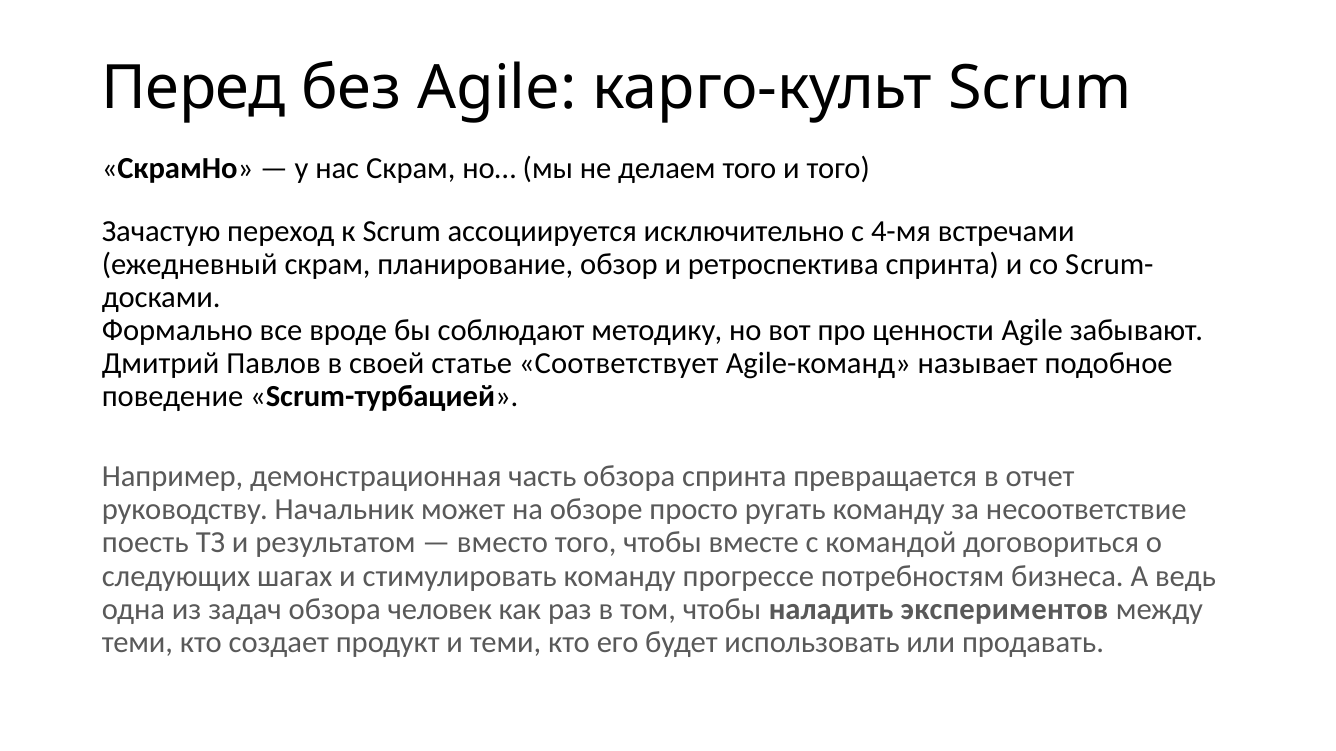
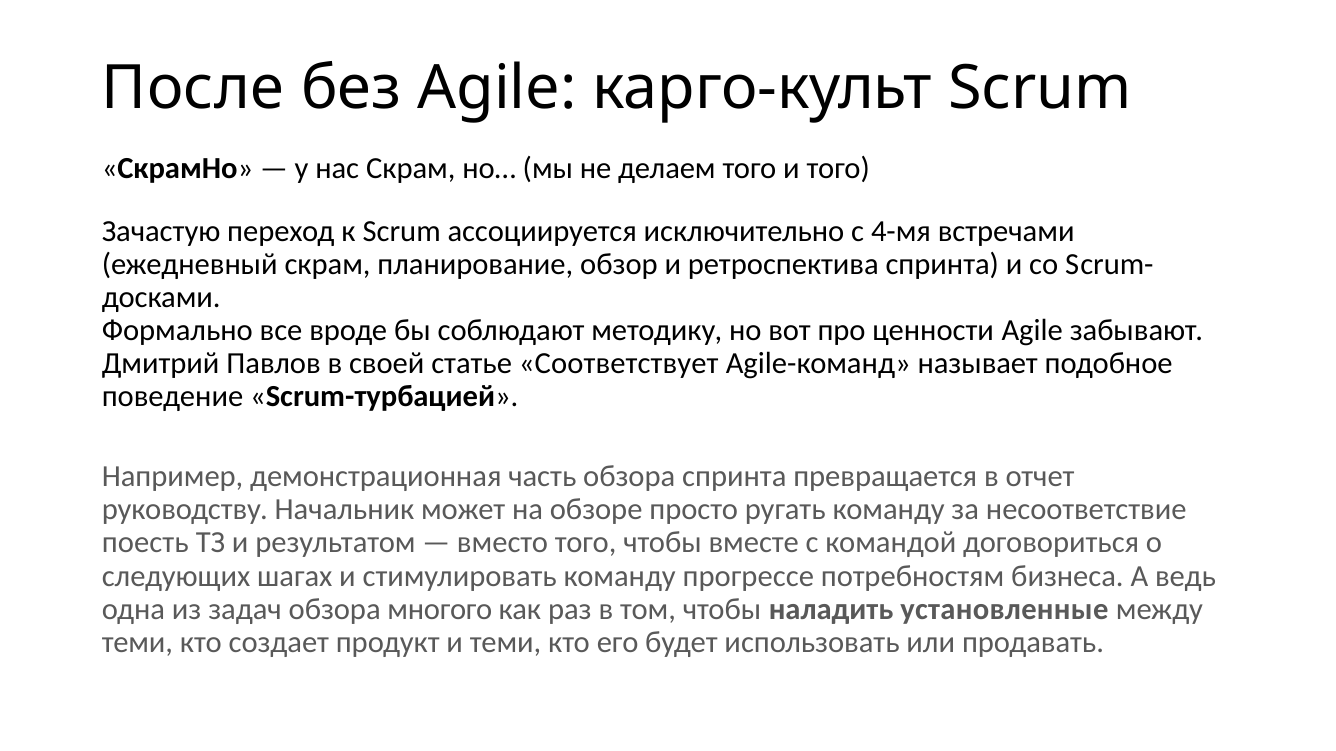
Перед: Перед -> После
человек: человек -> многого
экспериментов: экспериментов -> установленные
